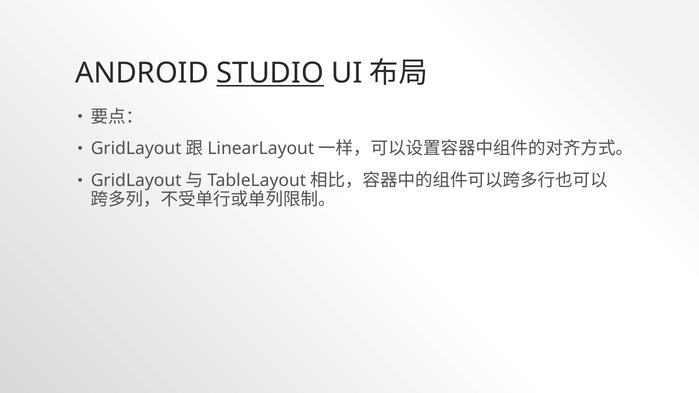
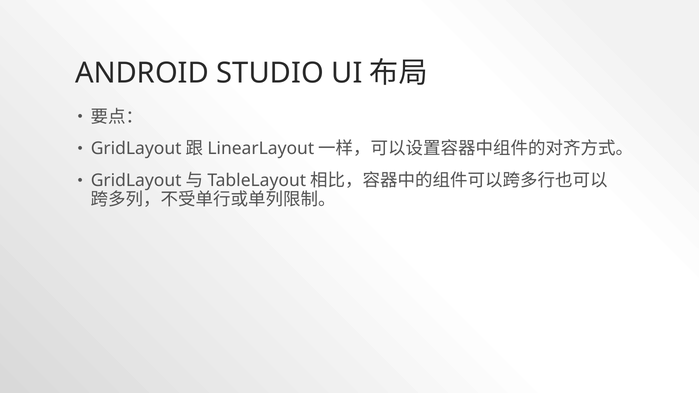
STUDIO underline: present -> none
